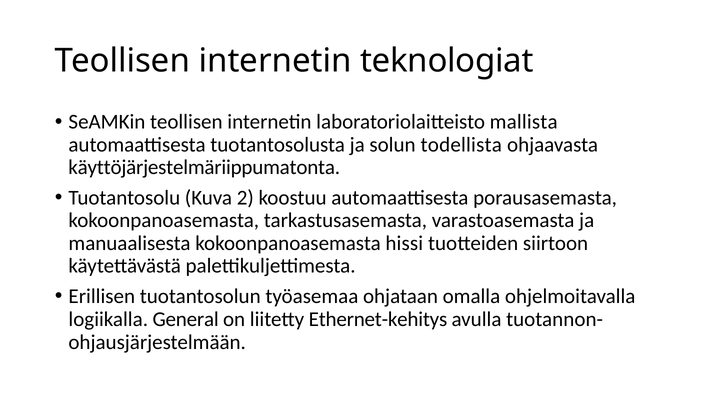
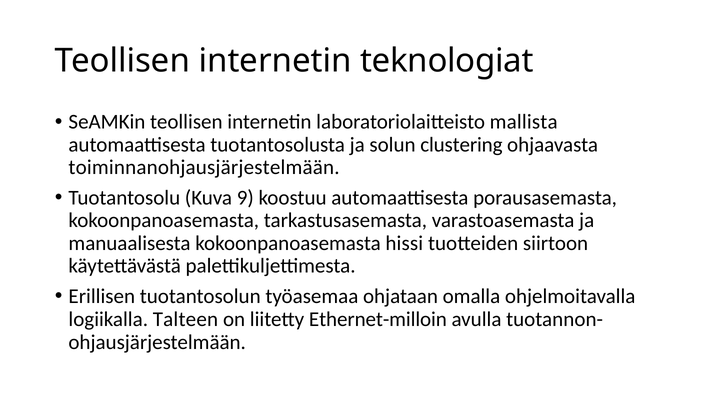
todellista: todellista -> clustering
käyttöjärjestelmäriippumatonta: käyttöjärjestelmäriippumatonta -> toiminnanohjausjärjestelmään
2: 2 -> 9
General: General -> Talteen
Ethernet-kehitys: Ethernet-kehitys -> Ethernet-milloin
